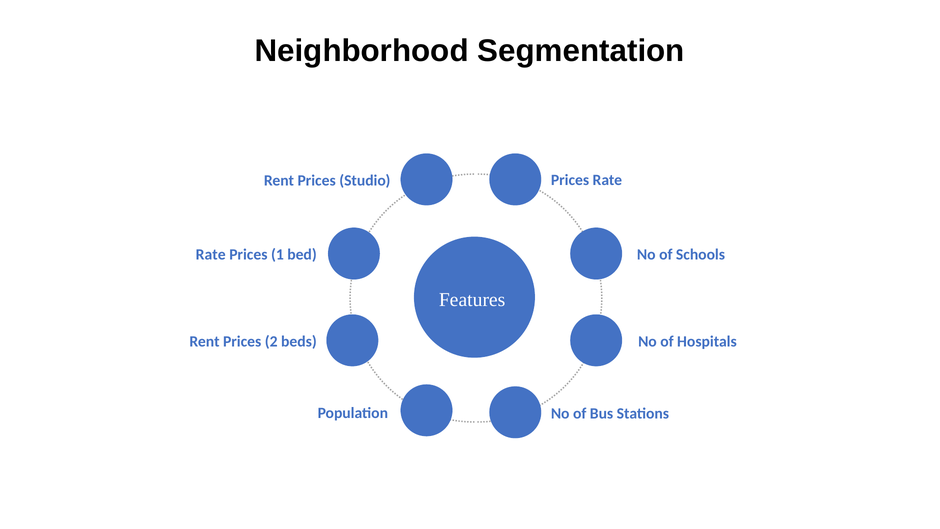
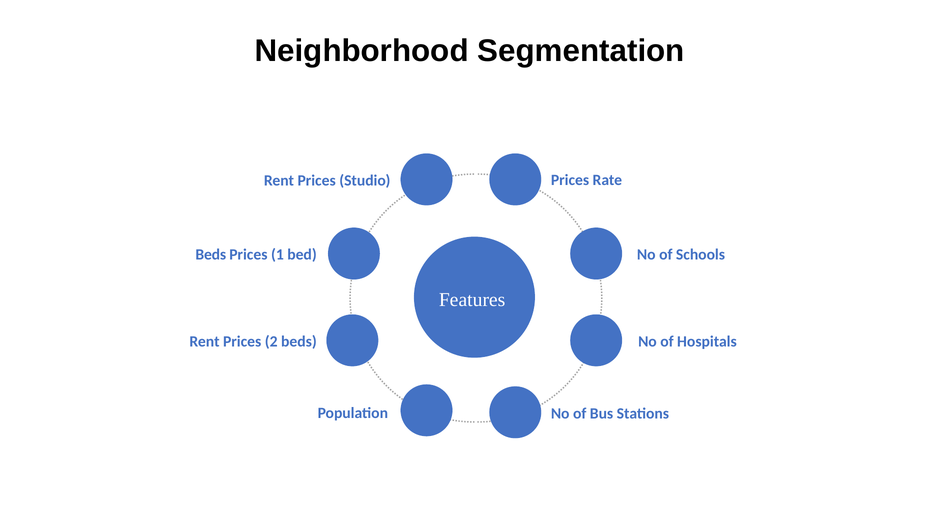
Rate at (211, 254): Rate -> Beds
